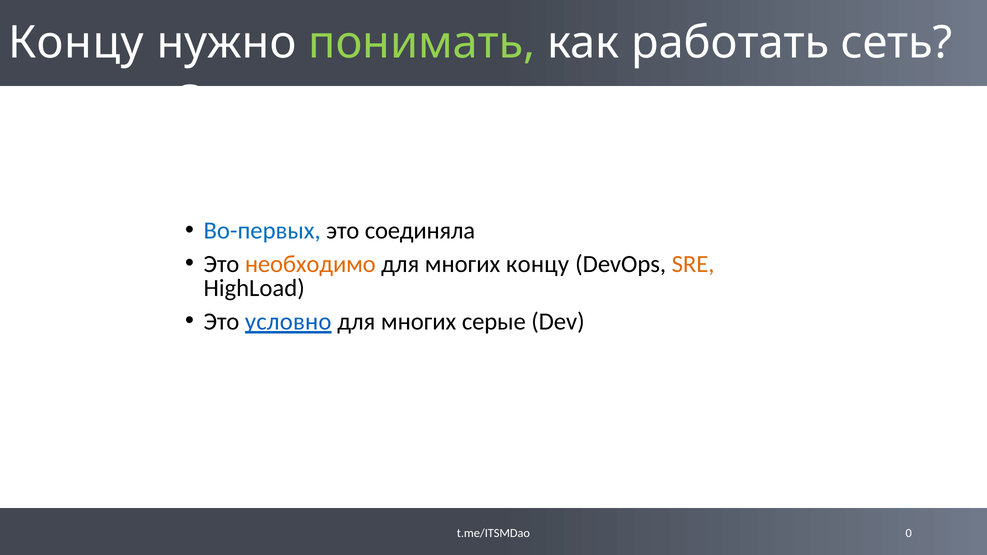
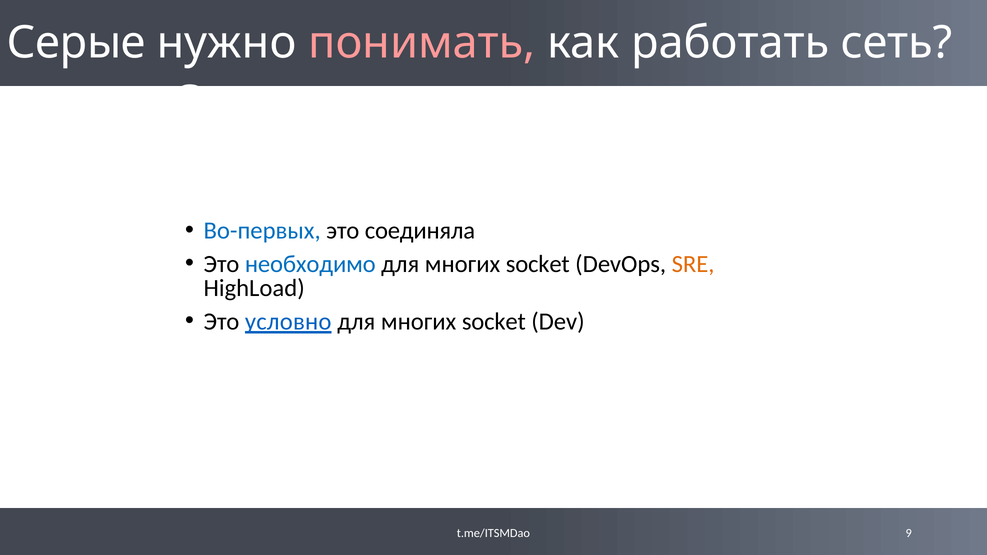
Концу at (76, 43): Концу -> Серые
понимать colour: light green -> pink
необходимо colour: orange -> blue
концу at (538, 264): концу -> socket
серые at (494, 322): серые -> socket
0: 0 -> 9
